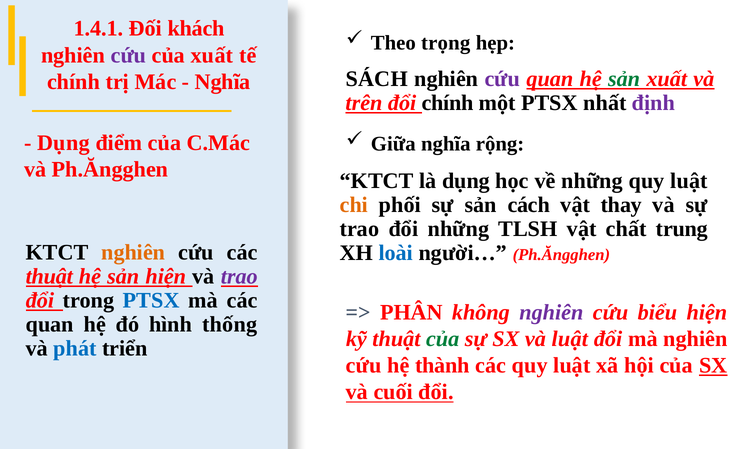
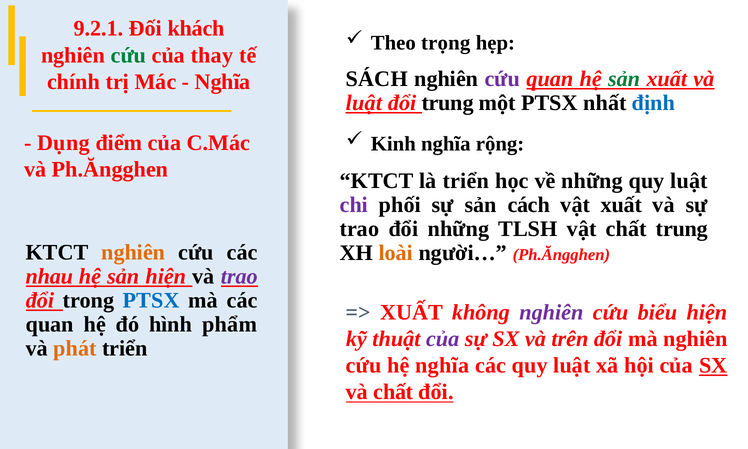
1.4.1: 1.4.1 -> 9.2.1
cứu at (128, 55) colour: purple -> green
của xuất: xuất -> thay
trên at (364, 103): trên -> luật
đổi chính: chính -> trung
định colour: purple -> blue
Giữa: Giữa -> Kinh
là dụng: dụng -> triển
chi colour: orange -> purple
vật thay: thay -> xuất
loài colour: blue -> orange
thuật at (49, 276): thuật -> nhau
PHÂN at (411, 312): PHÂN -> XUẤT
thống: thống -> phẩm
của at (443, 339) colour: green -> purple
và luật: luật -> trên
phát colour: blue -> orange
hệ thành: thành -> nghĩa
và cuối: cuối -> chất
